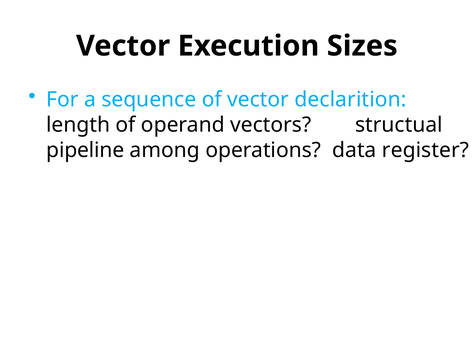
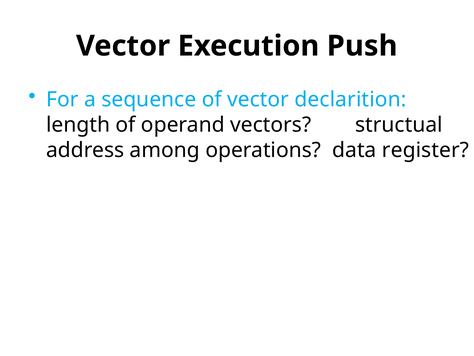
Sizes: Sizes -> Push
pipeline: pipeline -> address
